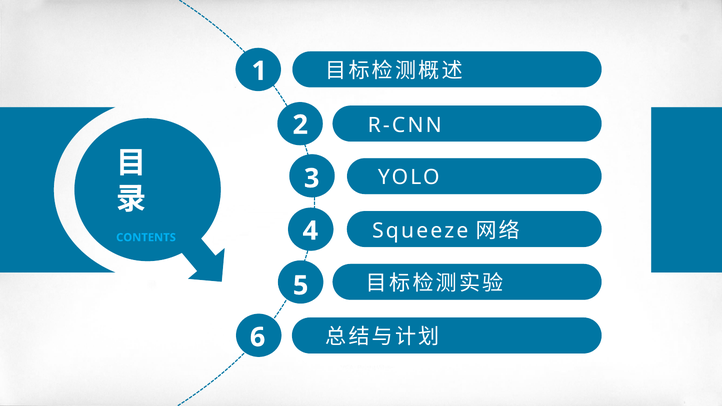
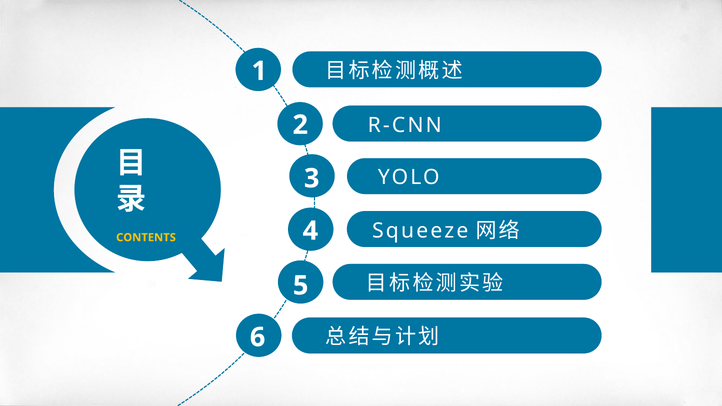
CONTENTS colour: light blue -> yellow
